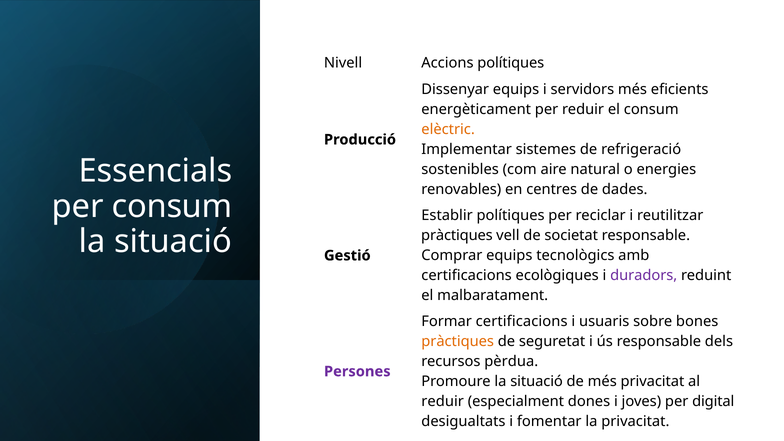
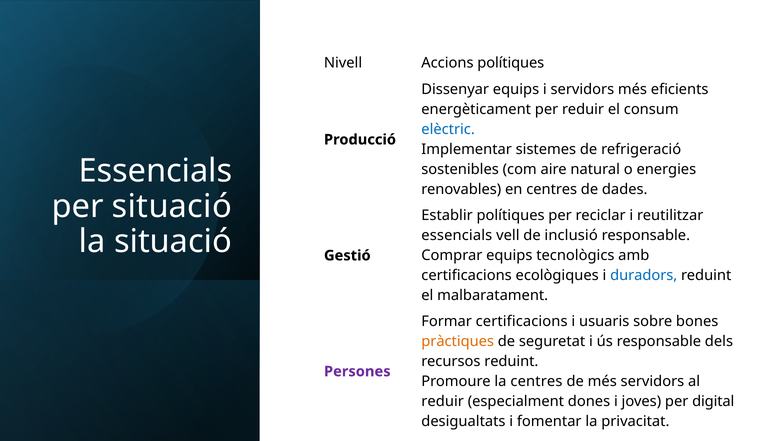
elèctric colour: orange -> blue
per consum: consum -> situació
pràctiques at (457, 236): pràctiques -> essencials
societat: societat -> inclusió
duradors colour: purple -> blue
recursos pèrdua: pèrdua -> reduint
Promoure la situació: situació -> centres
més privacitat: privacitat -> servidors
